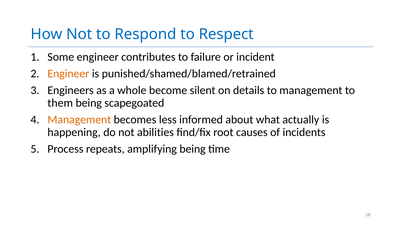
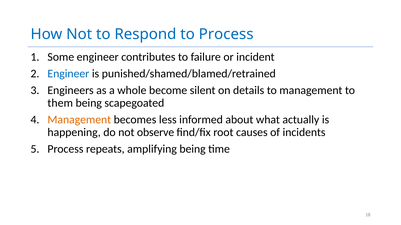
to Respect: Respect -> Process
Engineer at (68, 74) colour: orange -> blue
abilities: abilities -> observe
